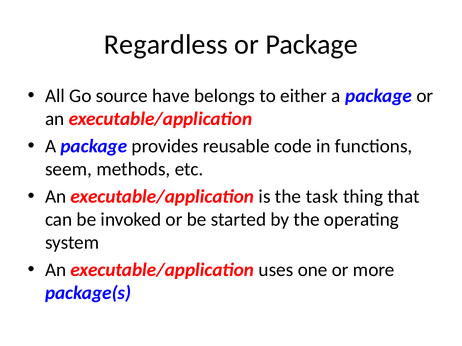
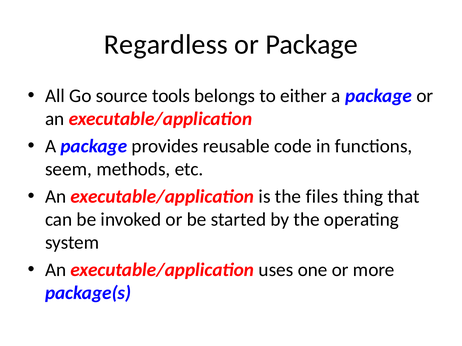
have: have -> tools
task: task -> files
